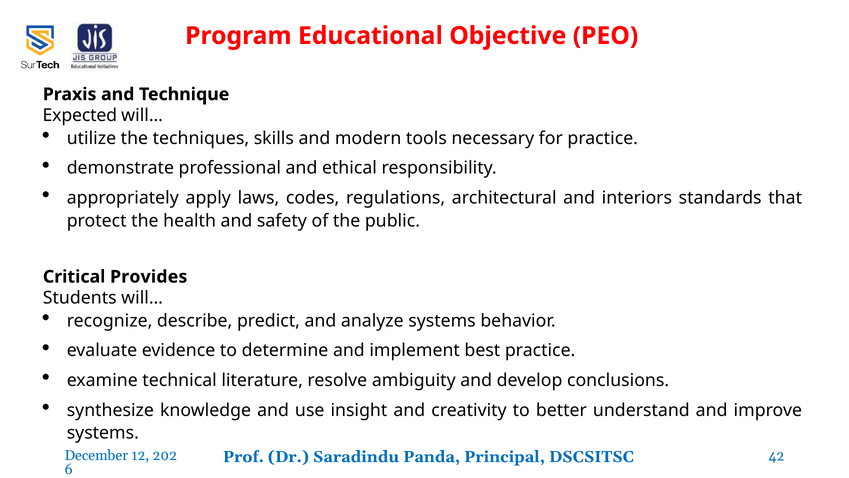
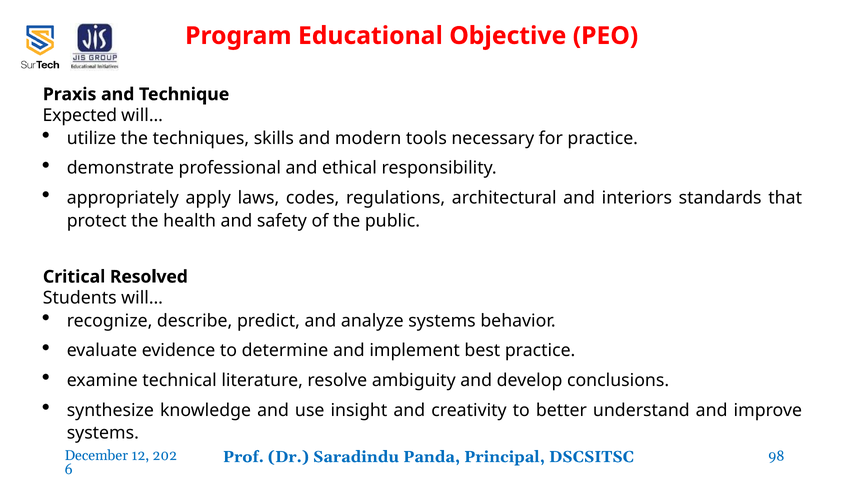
Provides: Provides -> Resolved
42: 42 -> 98
